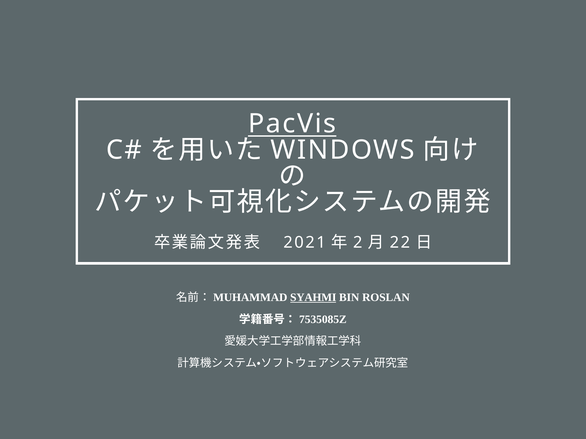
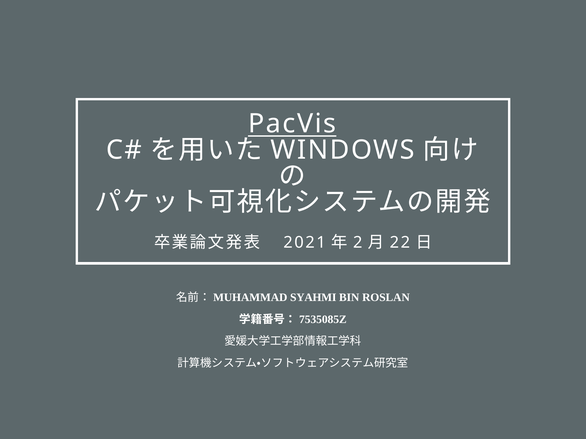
SYAHMI underline: present -> none
